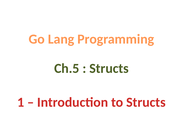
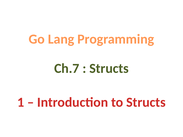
Ch.5: Ch.5 -> Ch.7
